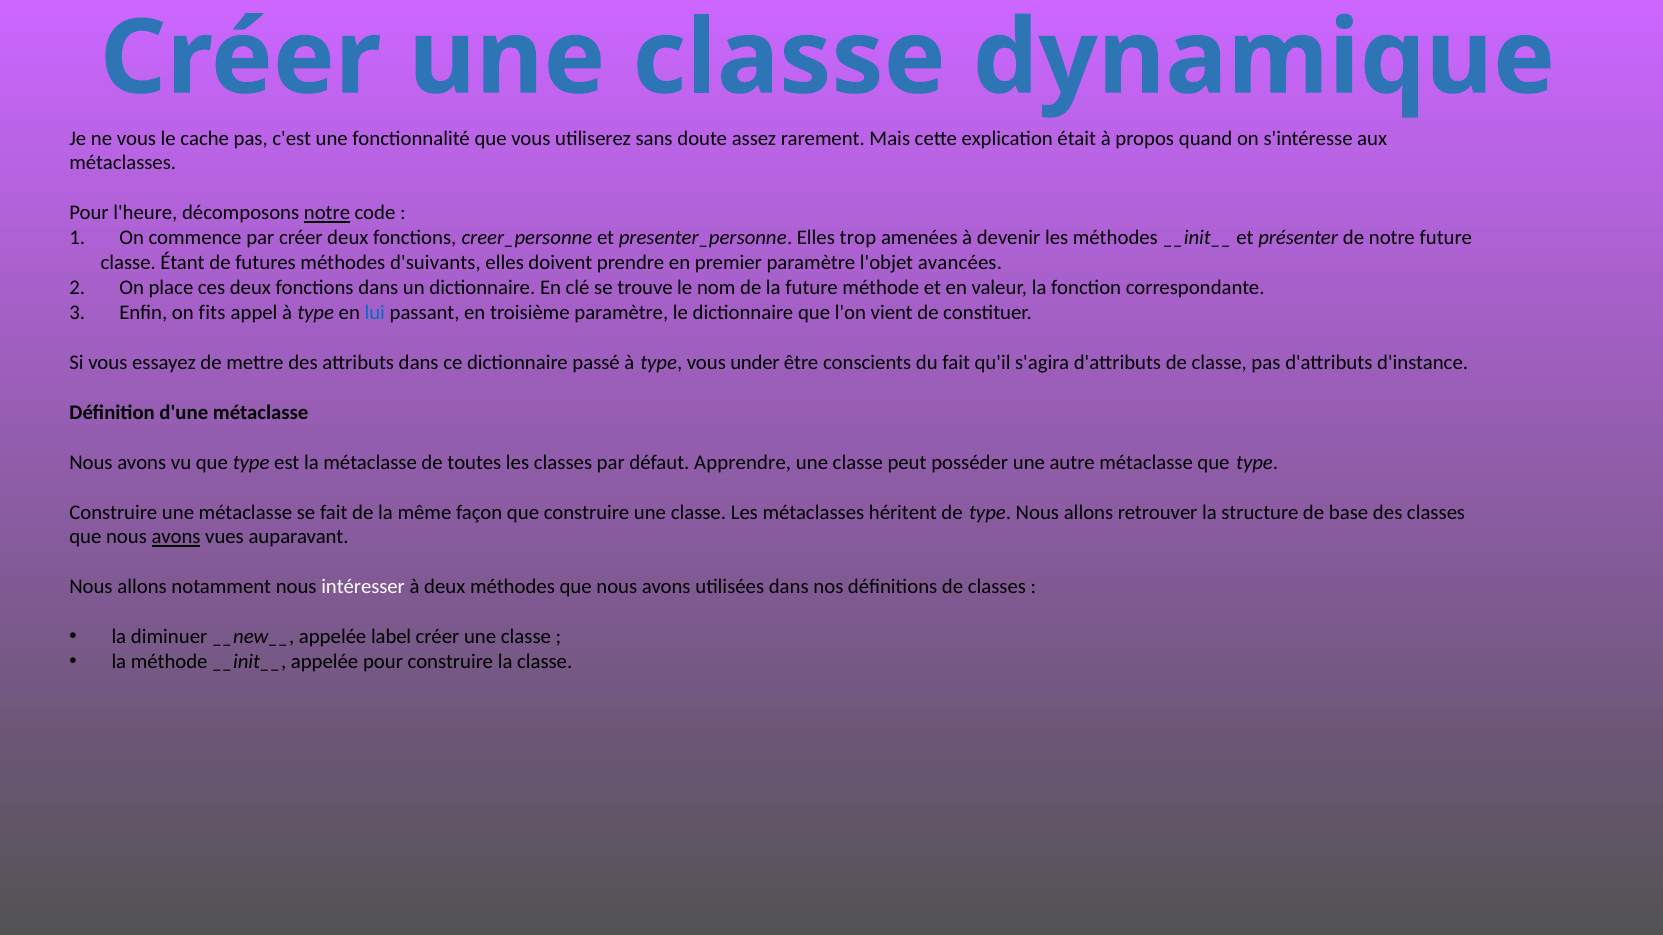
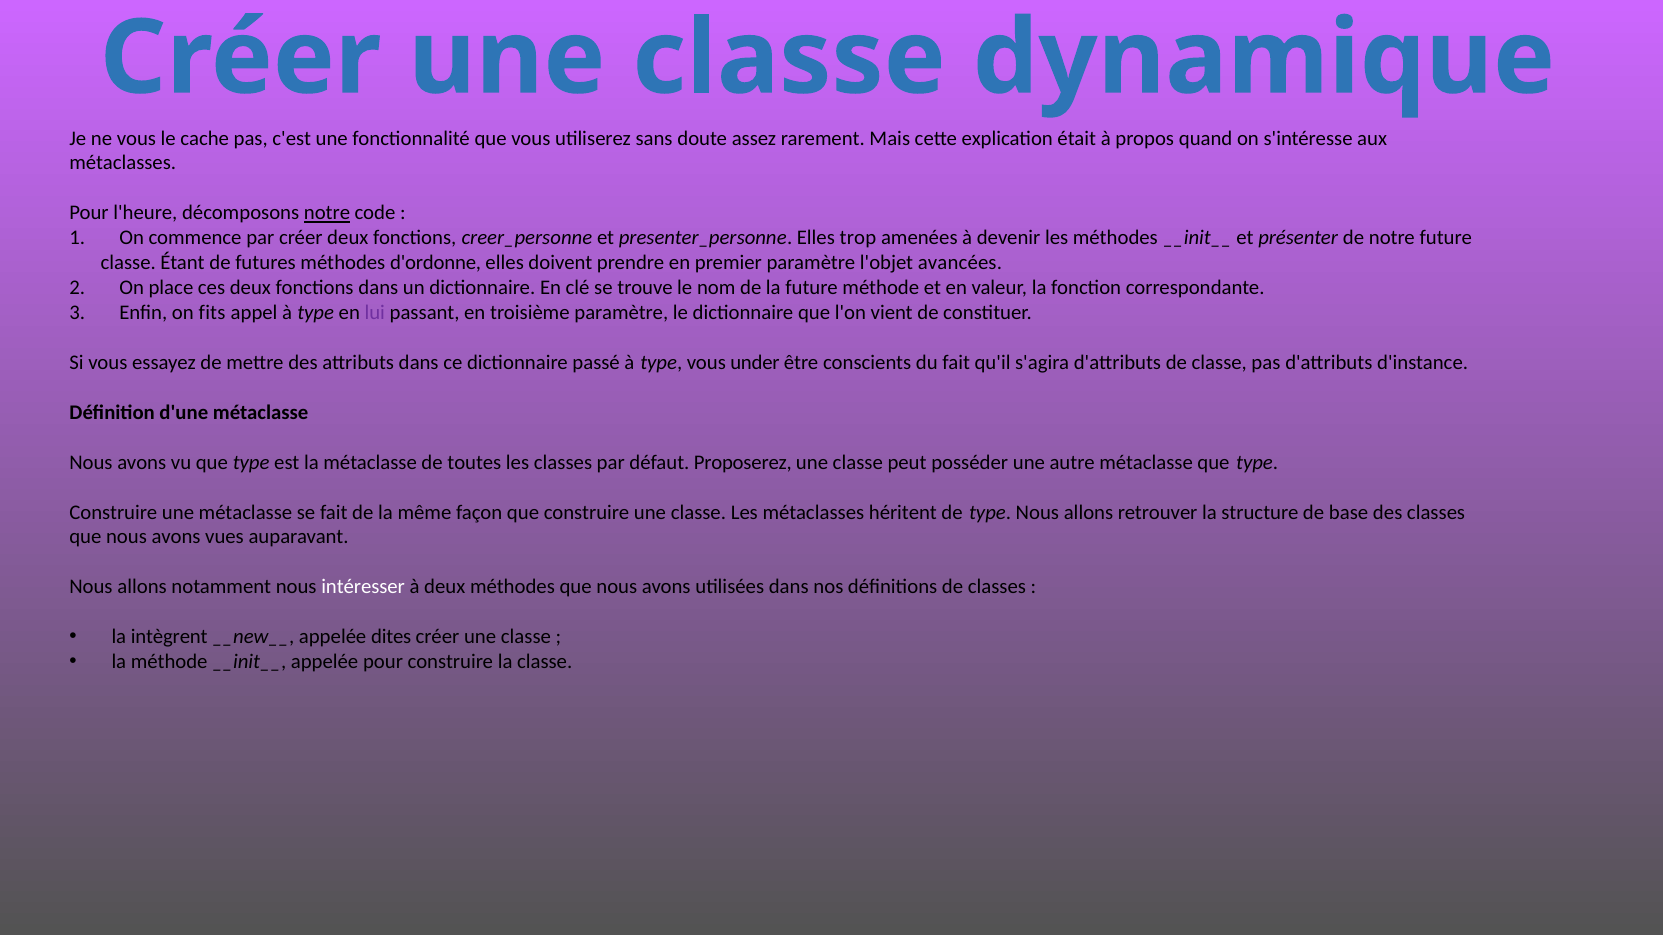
d'suivants: d'suivants -> d'ordonne
lui colour: blue -> purple
Apprendre: Apprendre -> Proposerez
avons at (176, 537) underline: present -> none
diminuer: diminuer -> intègrent
label: label -> dites
